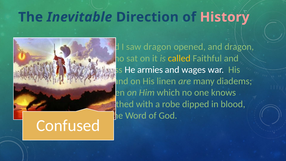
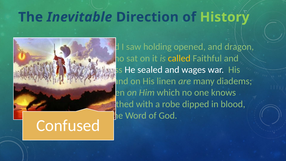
History colour: pink -> light green
saw dragon: dragon -> holding
armies: armies -> sealed
